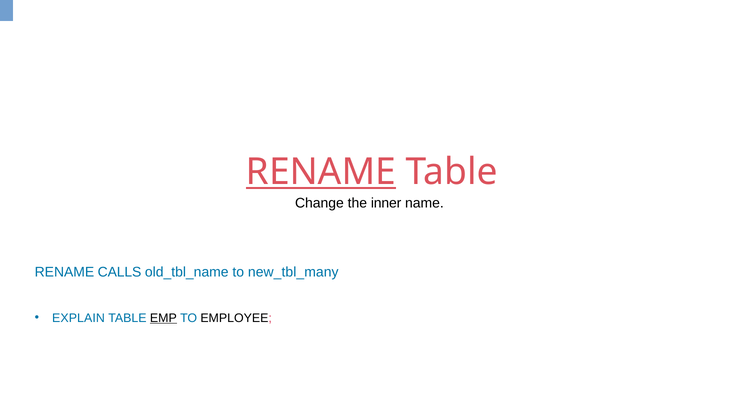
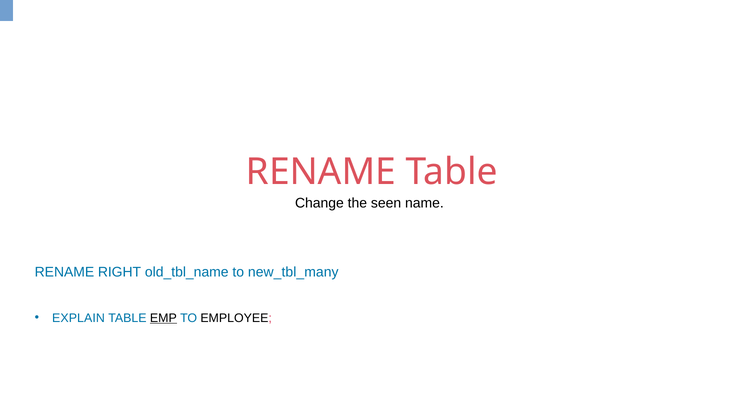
RENAME at (321, 172) underline: present -> none
inner: inner -> seen
CALLS: CALLS -> RIGHT
